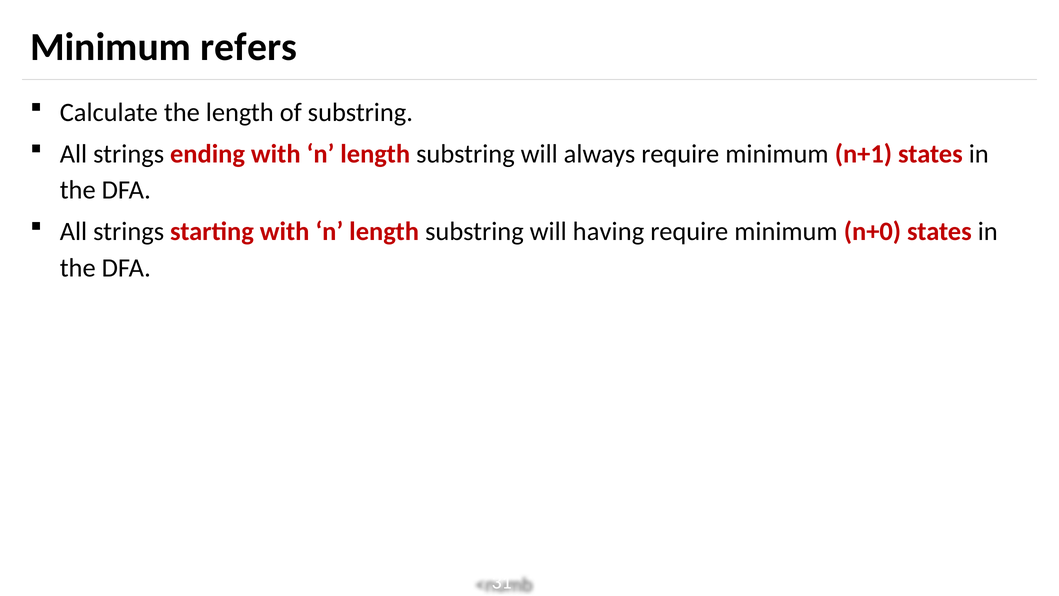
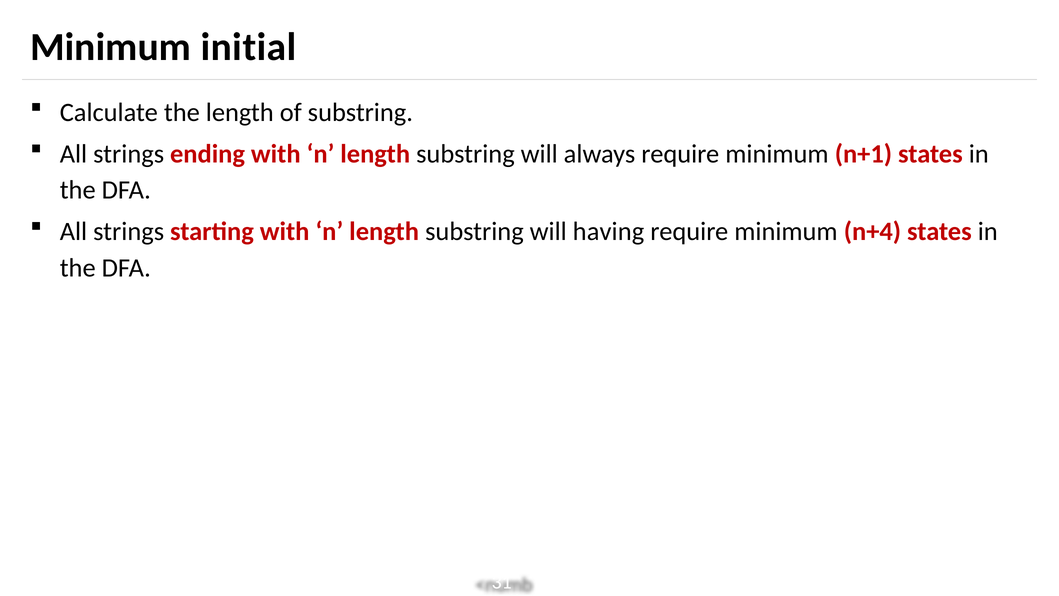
refers: refers -> initial
n+0: n+0 -> n+4
